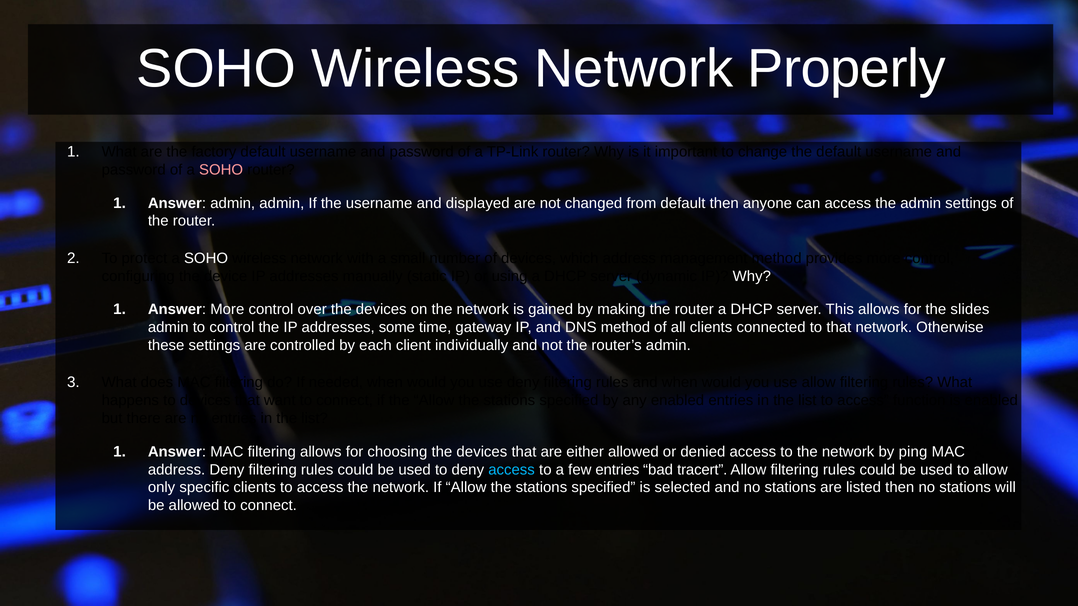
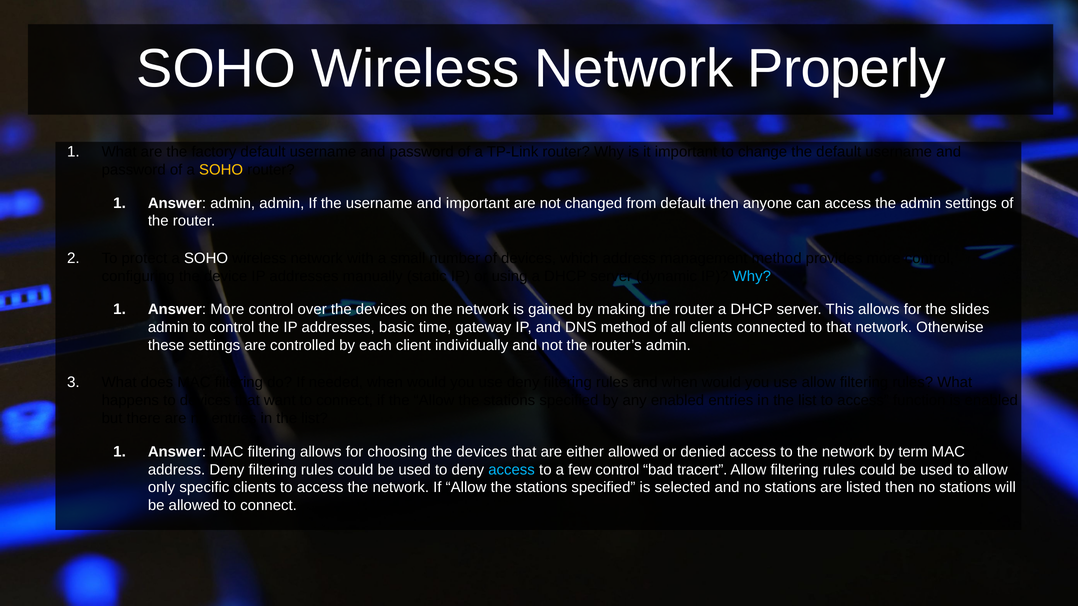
SOHO at (221, 170) colour: pink -> yellow
and displayed: displayed -> important
Why at (752, 276) colour: white -> light blue
some: some -> basic
ping: ping -> term
few entries: entries -> control
